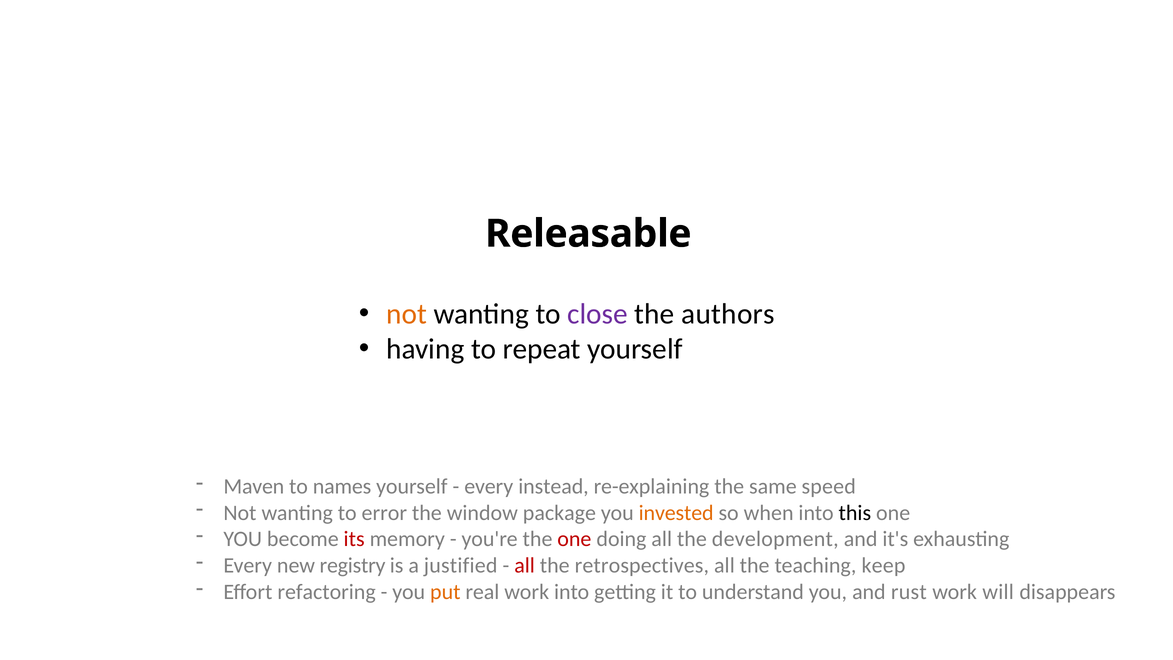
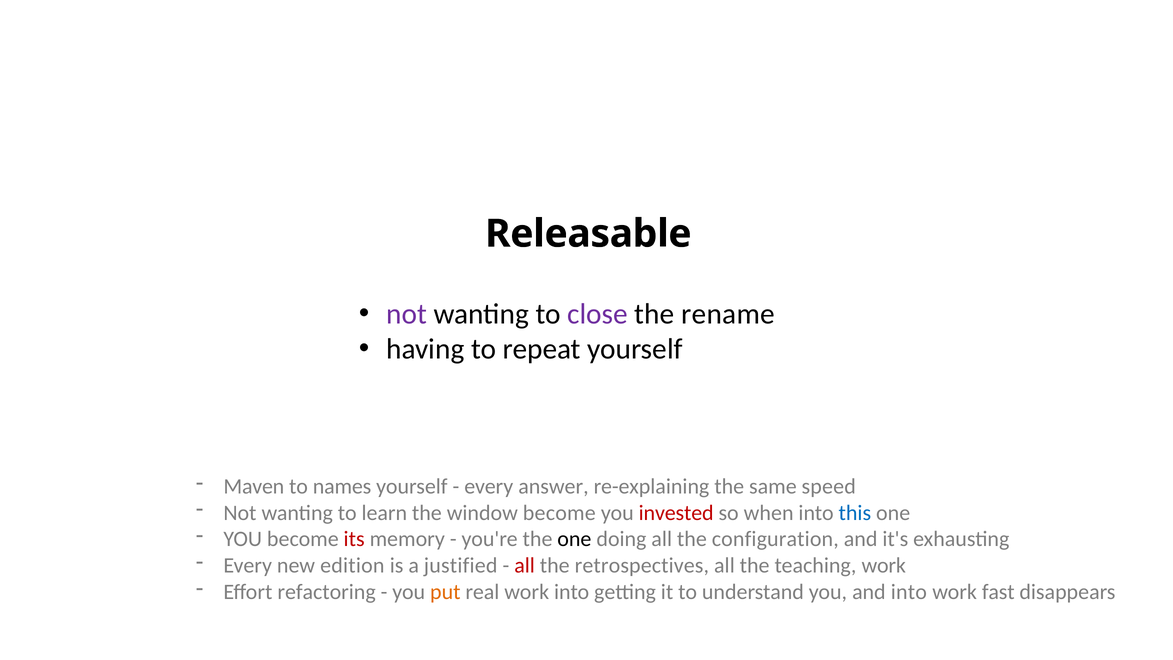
not at (407, 314) colour: orange -> purple
authors: authors -> rename
instead: instead -> answer
error: error -> learn
window package: package -> become
invested colour: orange -> red
this colour: black -> blue
one at (574, 539) colour: red -> black
development: development -> configuration
registry: registry -> edition
teaching keep: keep -> work
and rust: rust -> into
will: will -> fast
